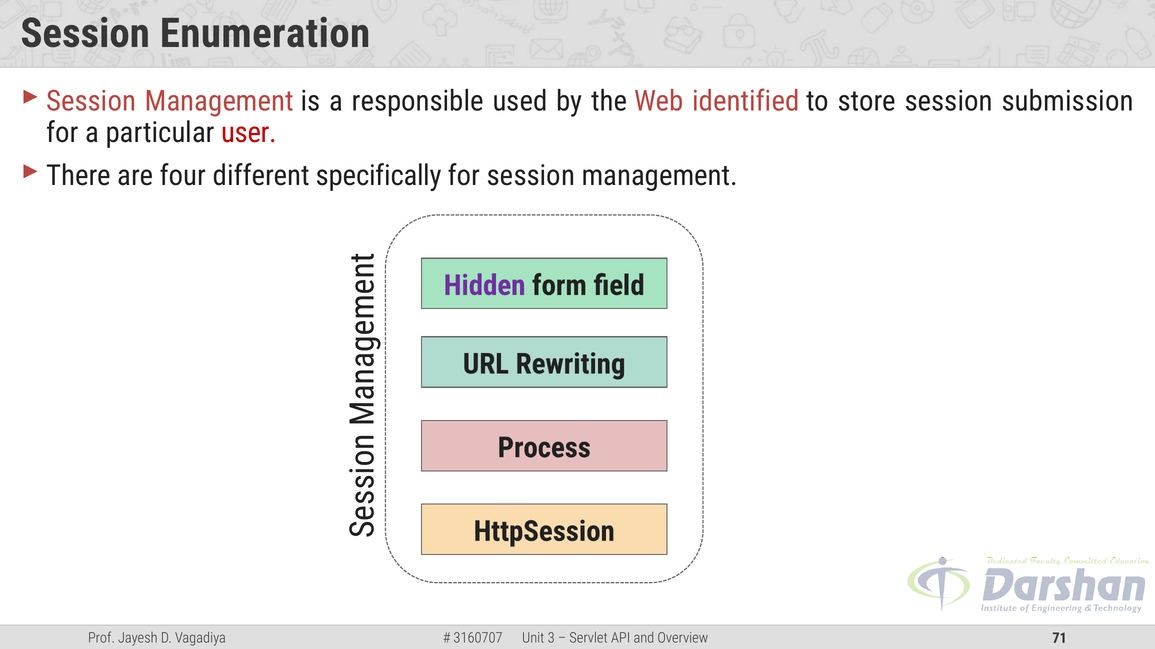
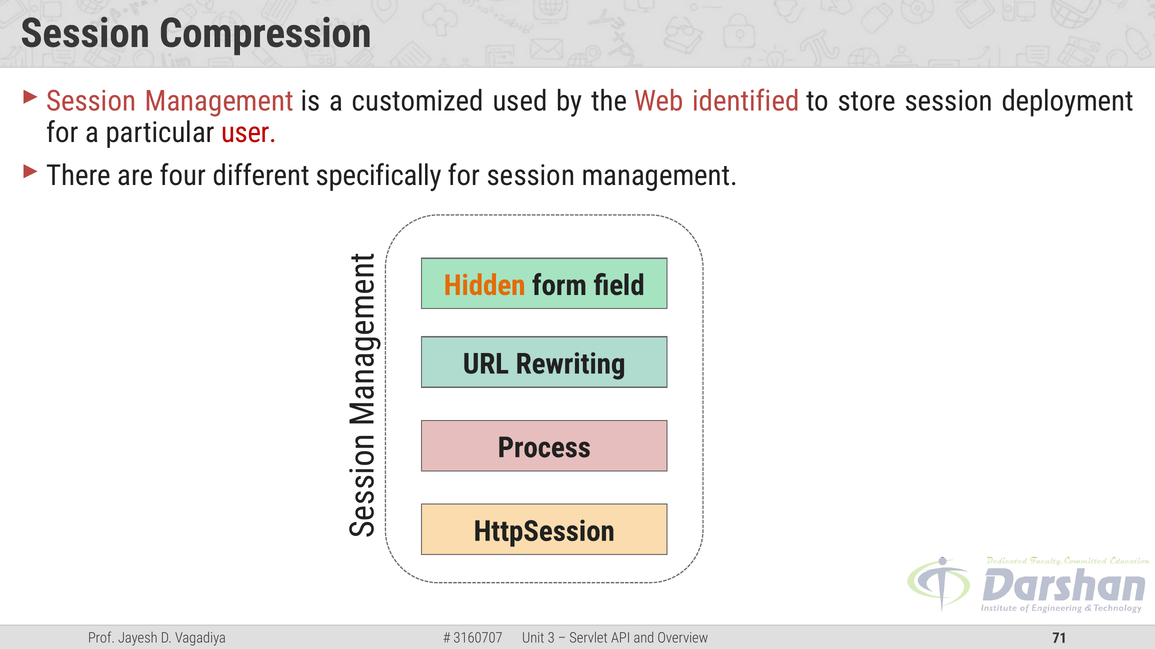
Enumeration: Enumeration -> Compression
responsible: responsible -> customized
submission: submission -> deployment
Hidden colour: purple -> orange
